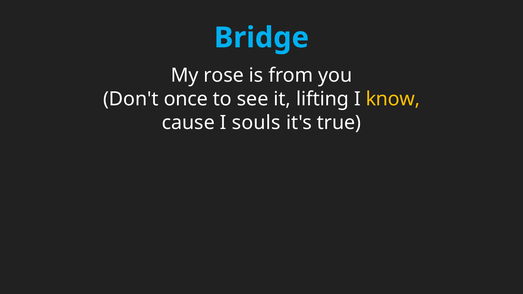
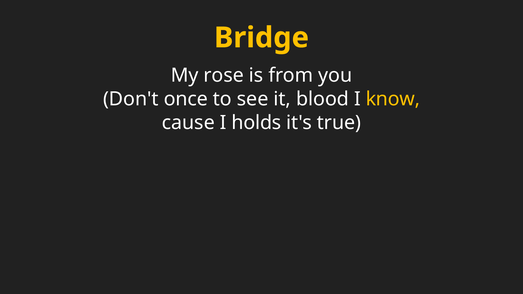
Bridge colour: light blue -> yellow
lifting: lifting -> blood
souls: souls -> holds
